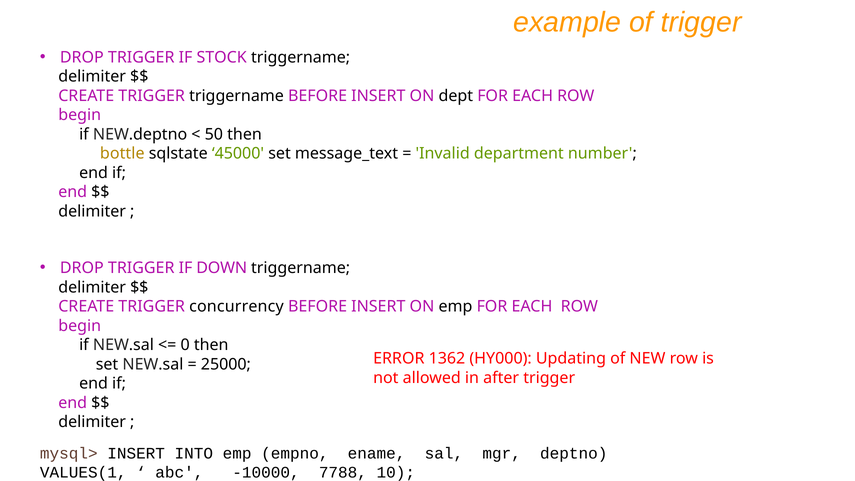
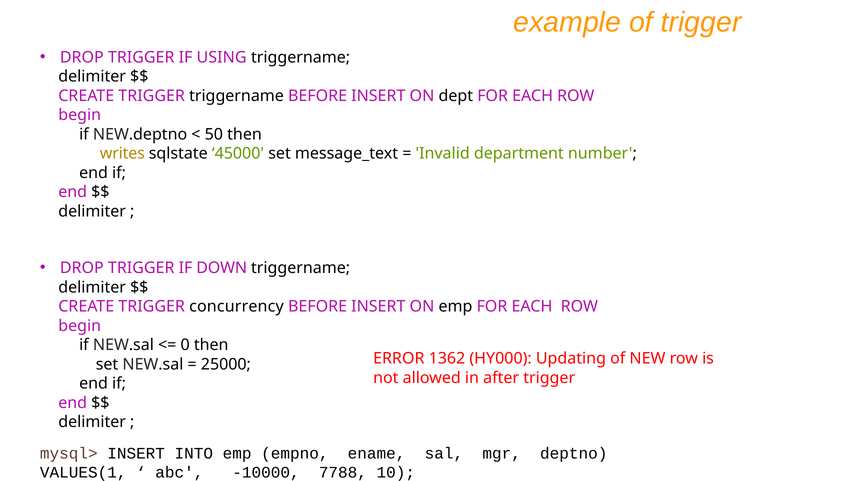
STOCK: STOCK -> USING
bottle: bottle -> writes
